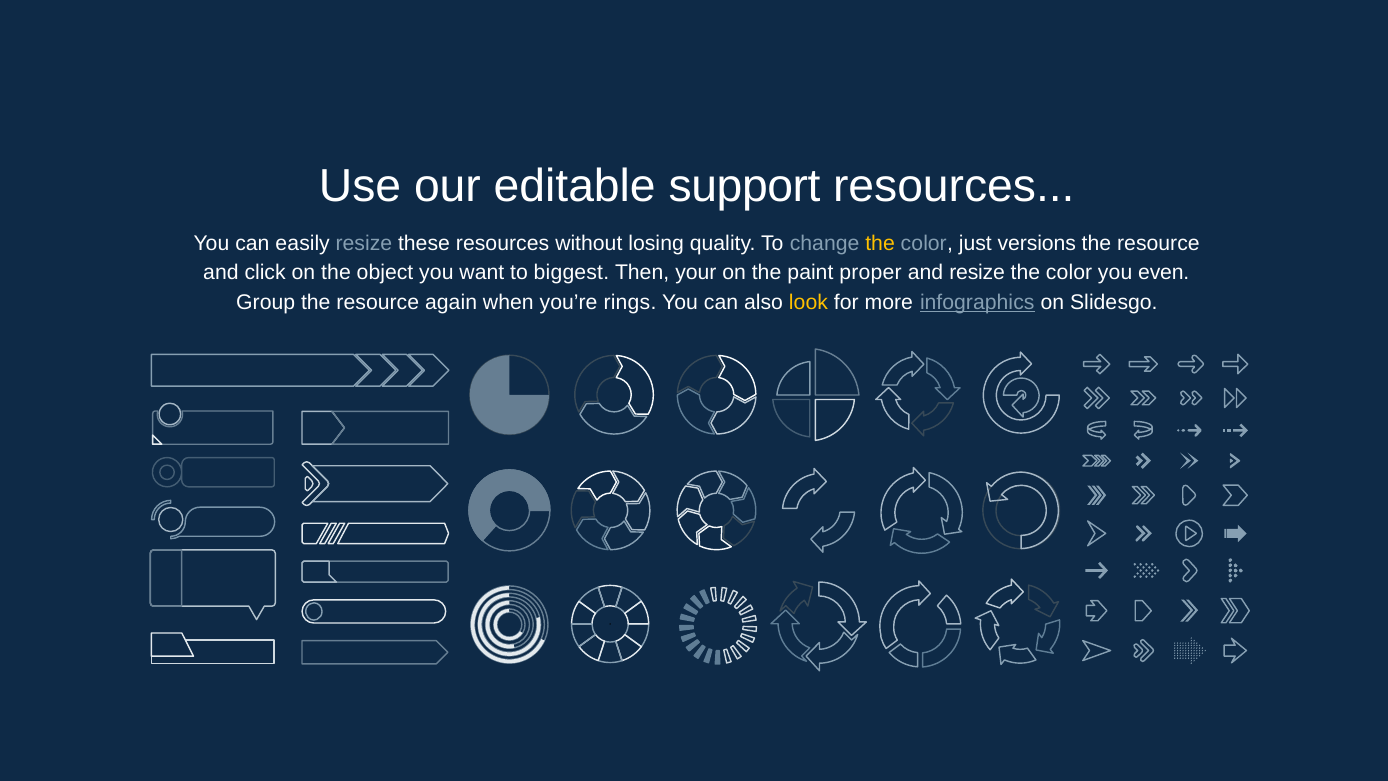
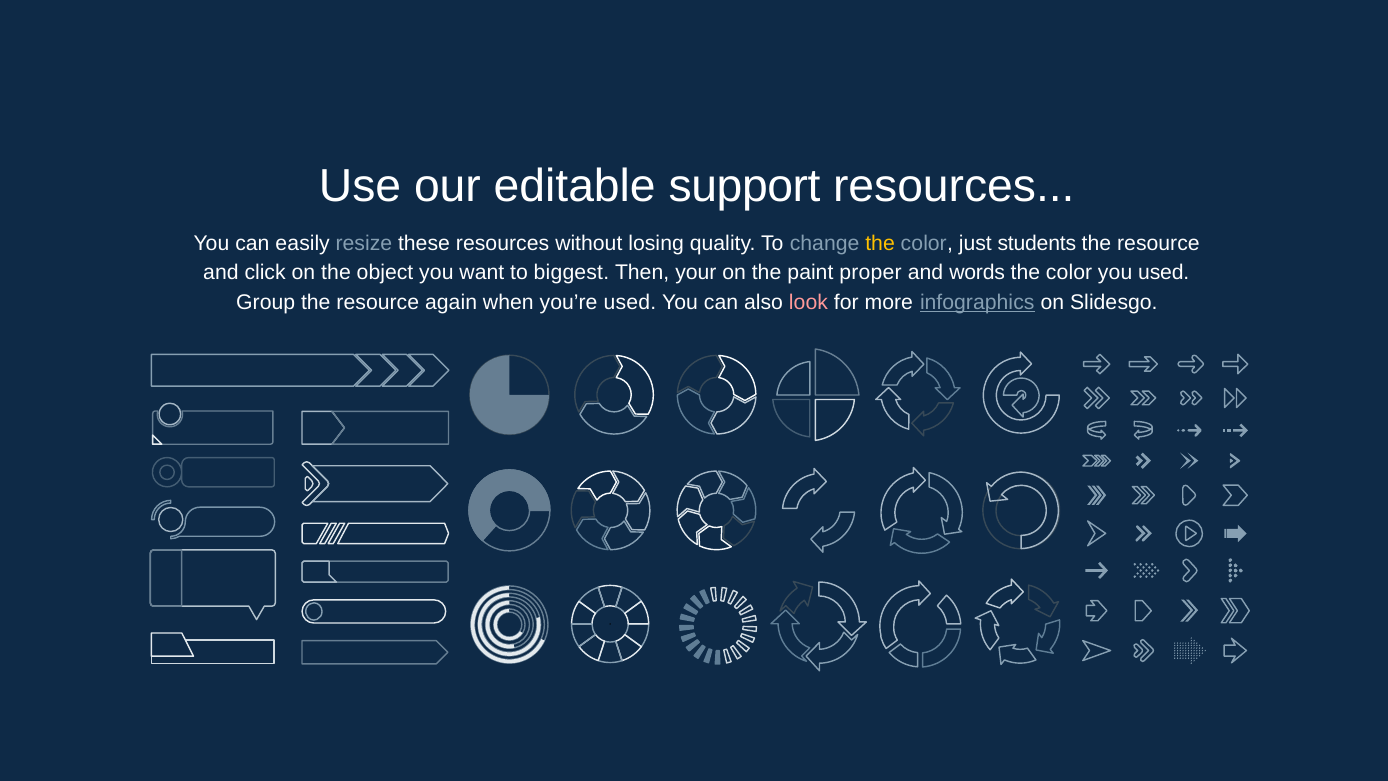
versions: versions -> students
and resize: resize -> words
you even: even -> used
you’re rings: rings -> used
look colour: yellow -> pink
